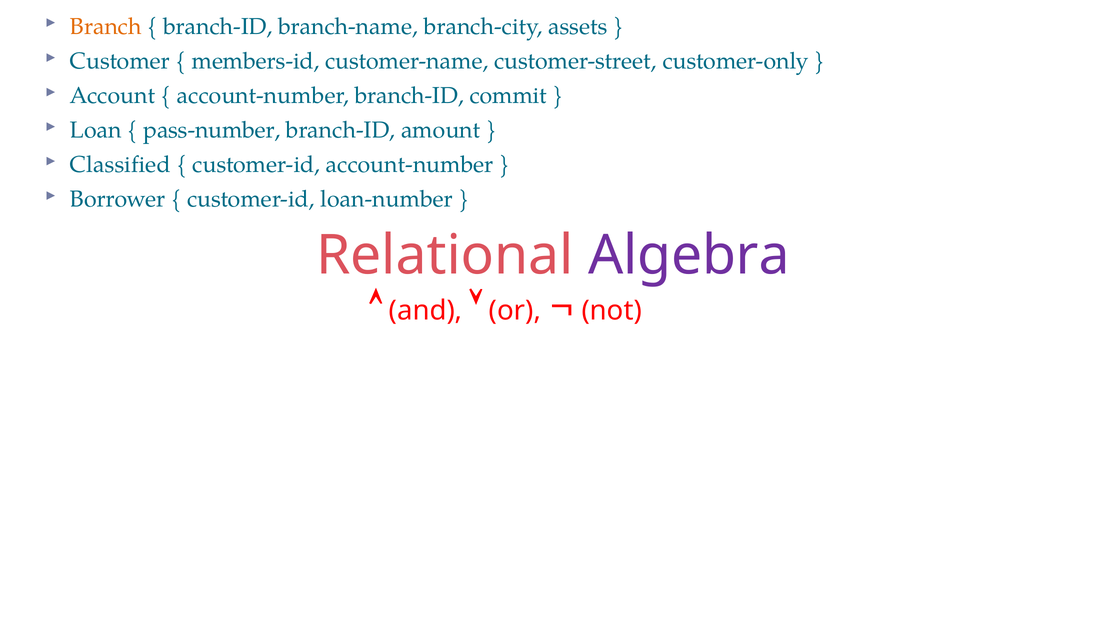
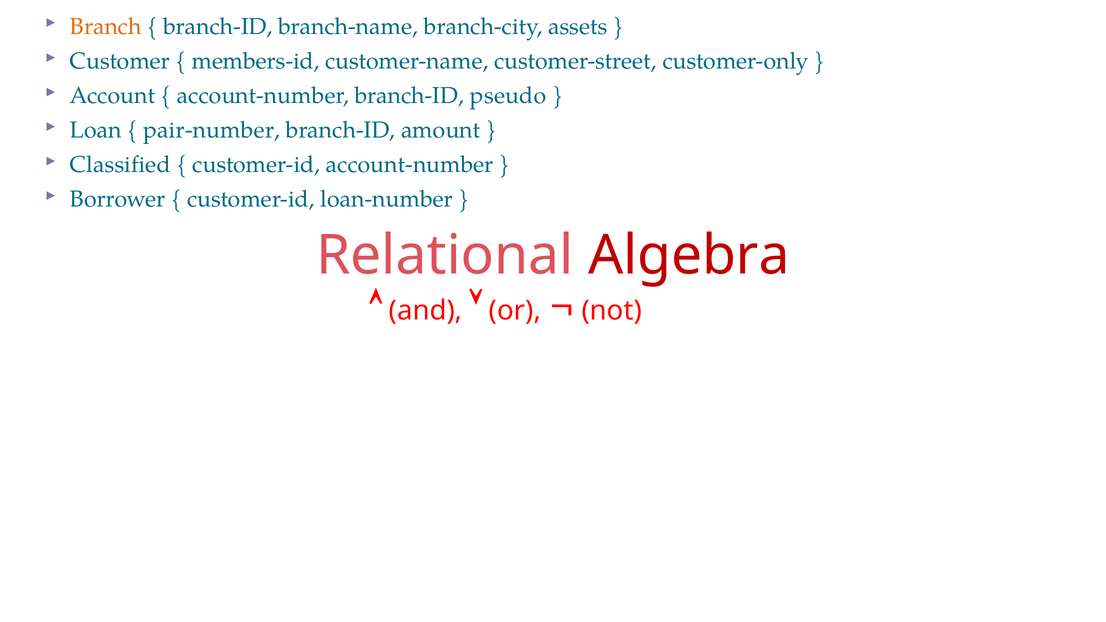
commit: commit -> pseudo
pass-number: pass-number -> pair-number
Algebra colour: purple -> red
